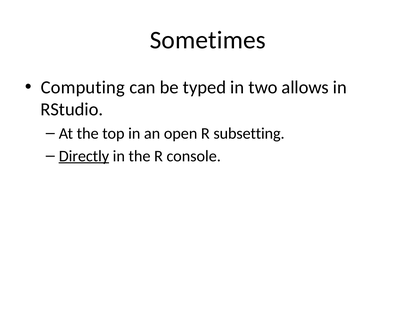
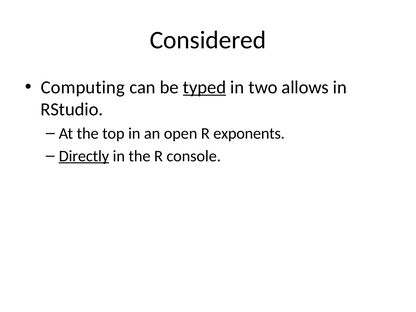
Sometimes: Sometimes -> Considered
typed underline: none -> present
subsetting: subsetting -> exponents
